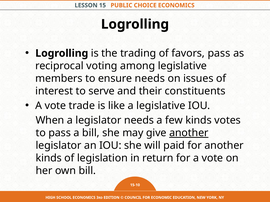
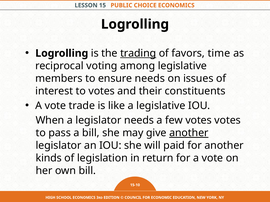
trading underline: none -> present
favors pass: pass -> time
to serve: serve -> votes
few kinds: kinds -> votes
